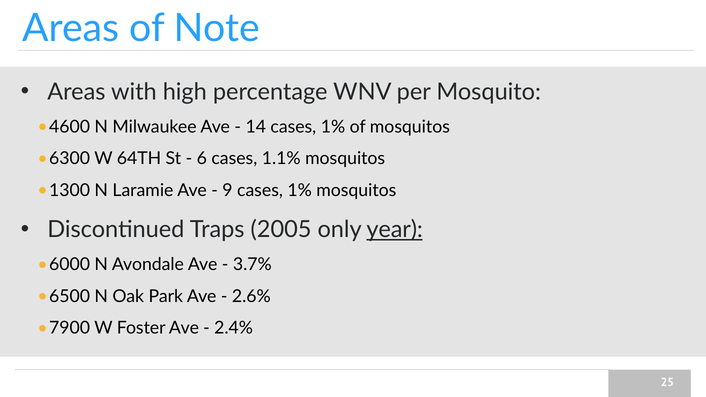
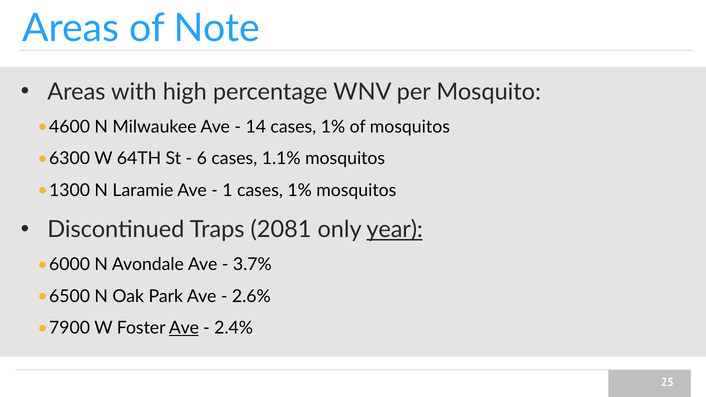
9: 9 -> 1
2005: 2005 -> 2081
Ave at (184, 328) underline: none -> present
